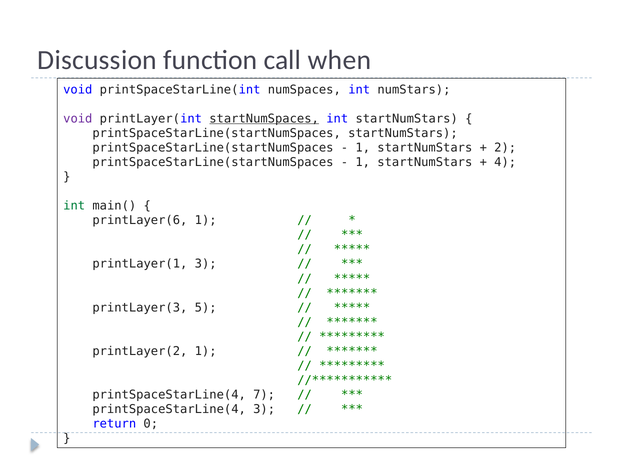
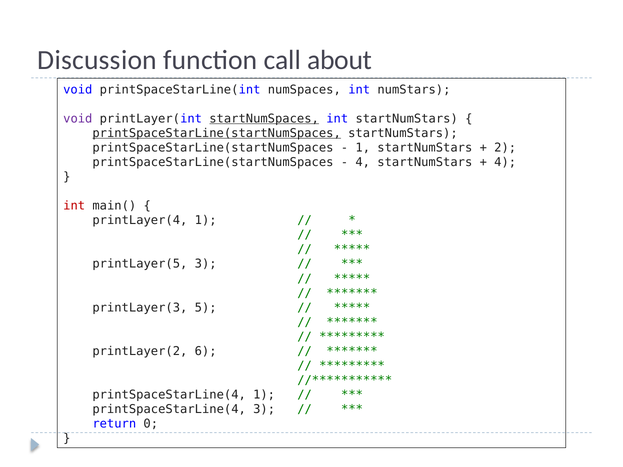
when: when -> about
printSpaceStarLine(startNumSpaces at (217, 133) underline: none -> present
1 at (363, 162): 1 -> 4
int at (74, 206) colour: green -> red
printLayer(6: printLayer(6 -> printLayer(4
printLayer(1: printLayer(1 -> printLayer(5
printLayer(2 1: 1 -> 6
printSpaceStarLine(4 7: 7 -> 1
